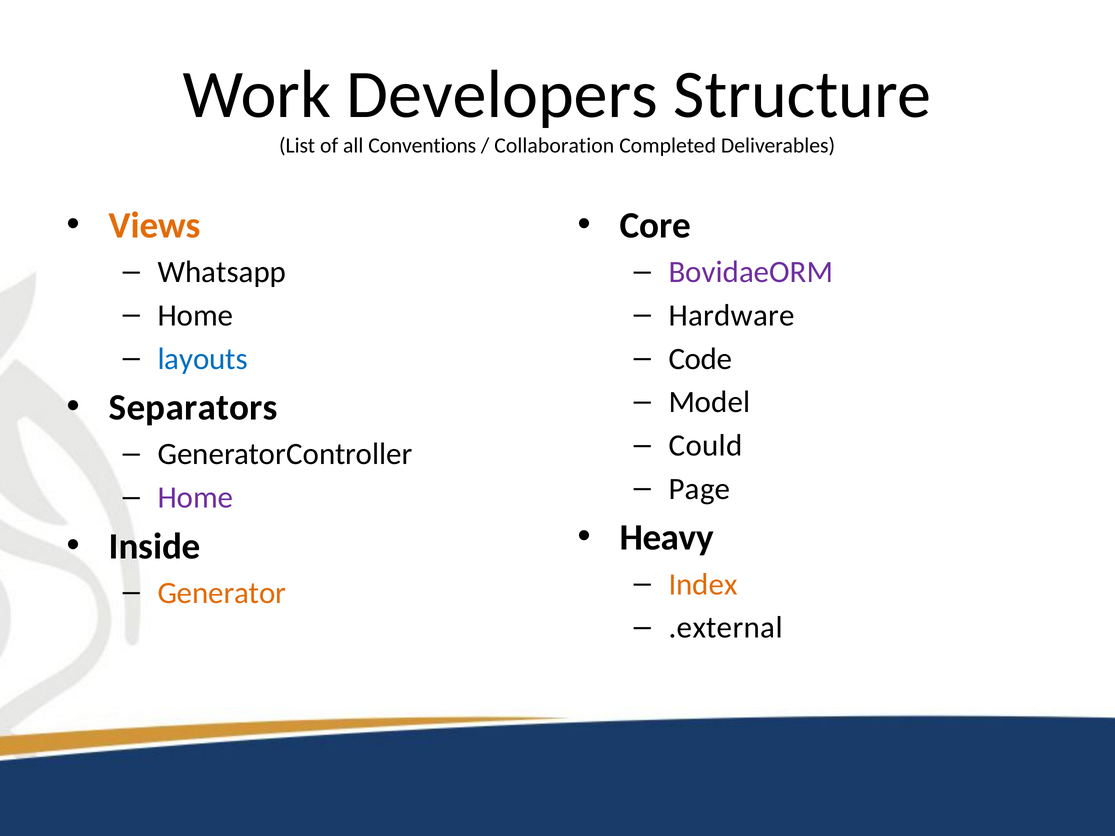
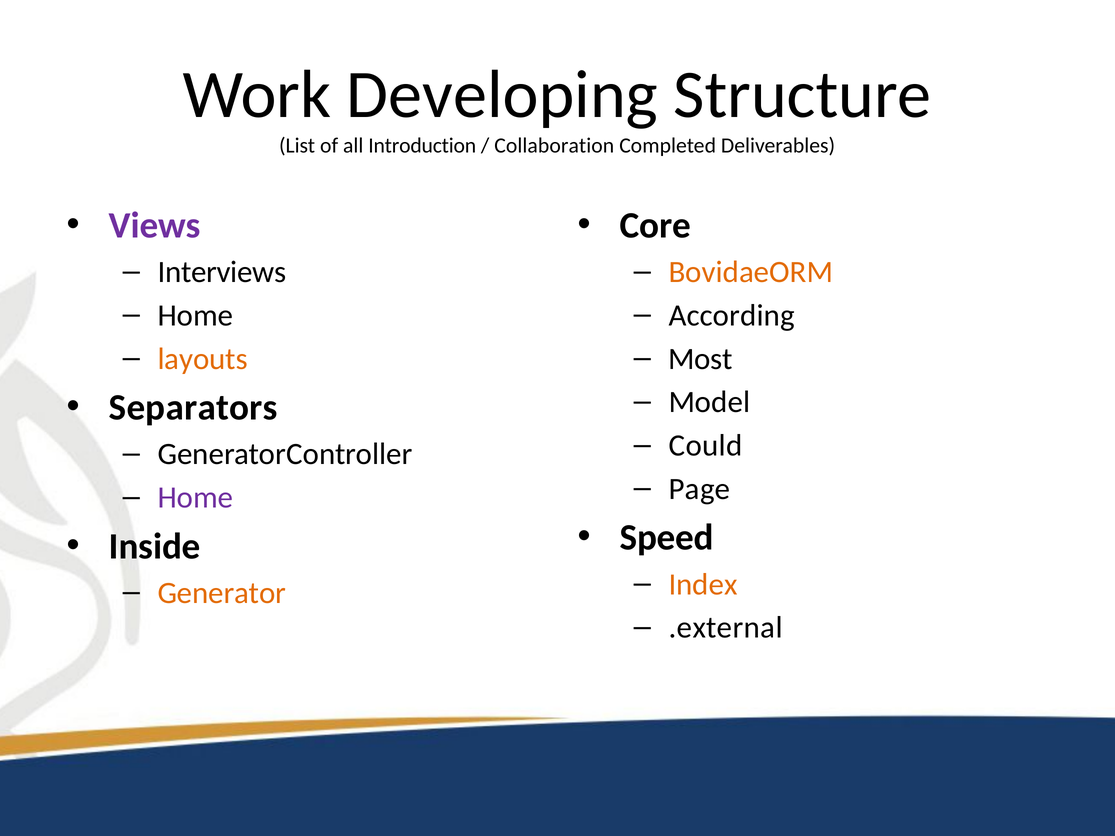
Developers: Developers -> Developing
Conventions: Conventions -> Introduction
Views colour: orange -> purple
Whatsapp: Whatsapp -> Interviews
BovidaeORM colour: purple -> orange
Hardware: Hardware -> According
layouts colour: blue -> orange
Code: Code -> Most
Heavy: Heavy -> Speed
